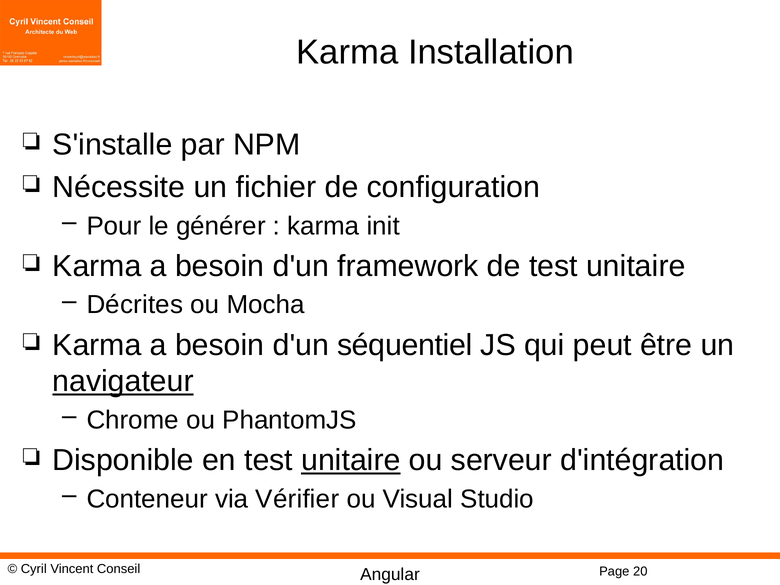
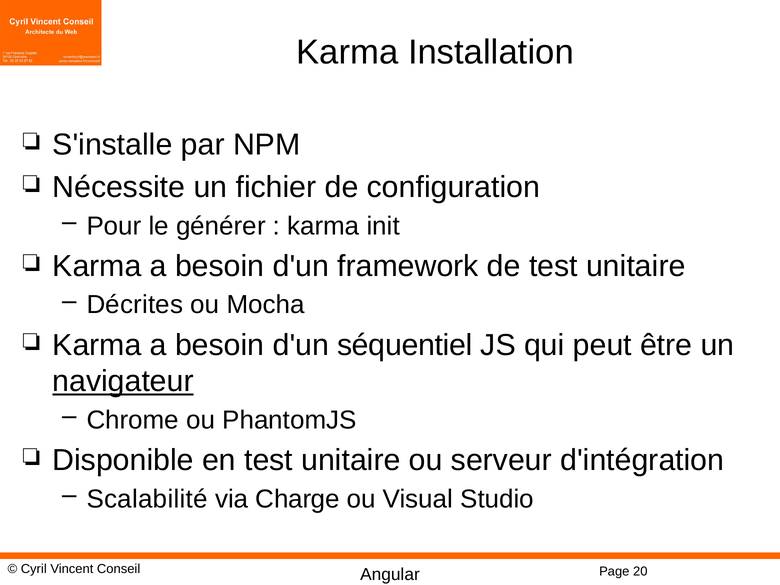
unitaire at (351, 460) underline: present -> none
Conteneur: Conteneur -> Scalabilité
Vérifier: Vérifier -> Charge
